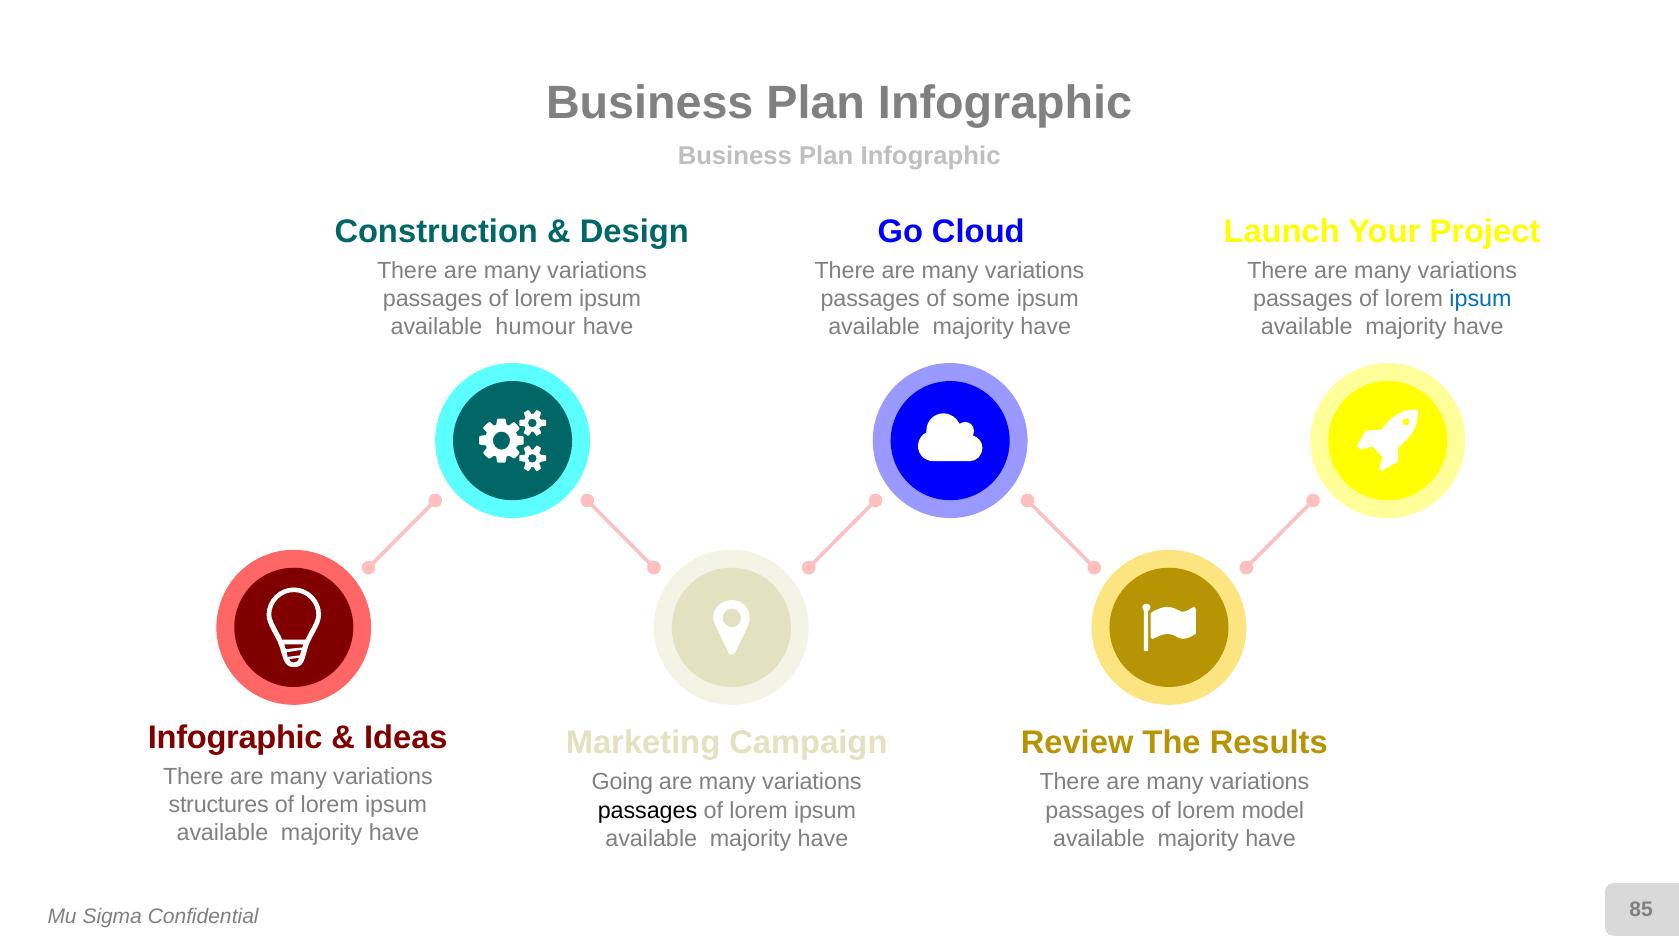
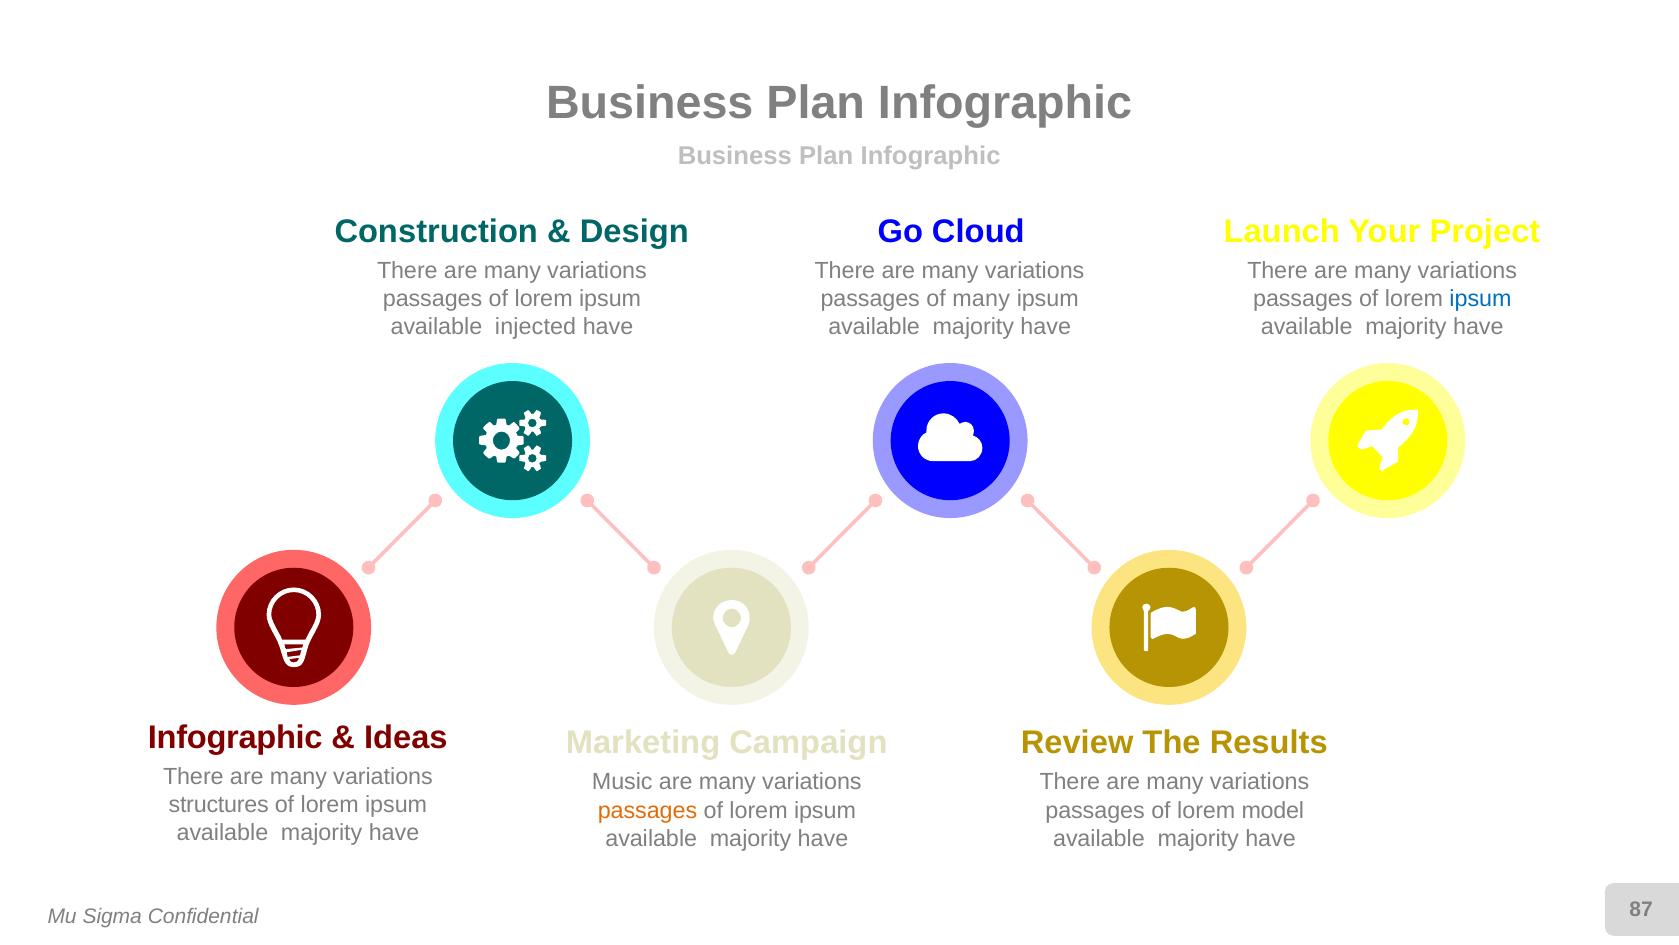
of some: some -> many
humour: humour -> injected
Going: Going -> Music
passages at (648, 810) colour: black -> orange
85: 85 -> 87
